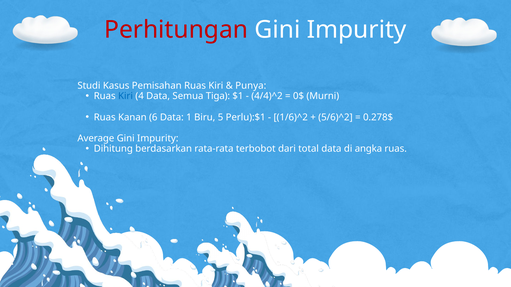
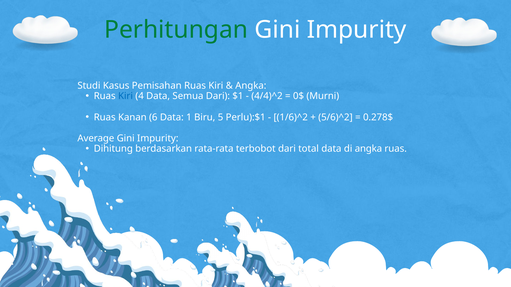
Perhitungan colour: red -> green
Punya at (251, 86): Punya -> Angka
Semua Tiga: Tiga -> Dari
